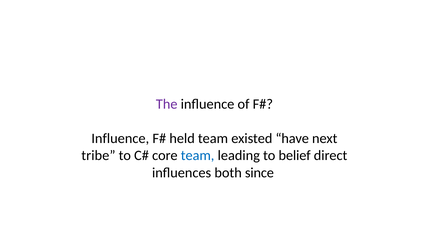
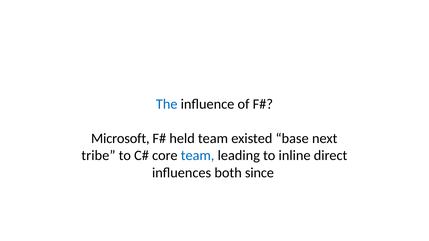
The colour: purple -> blue
Influence at (120, 139): Influence -> Microsoft
have: have -> base
belief: belief -> inline
